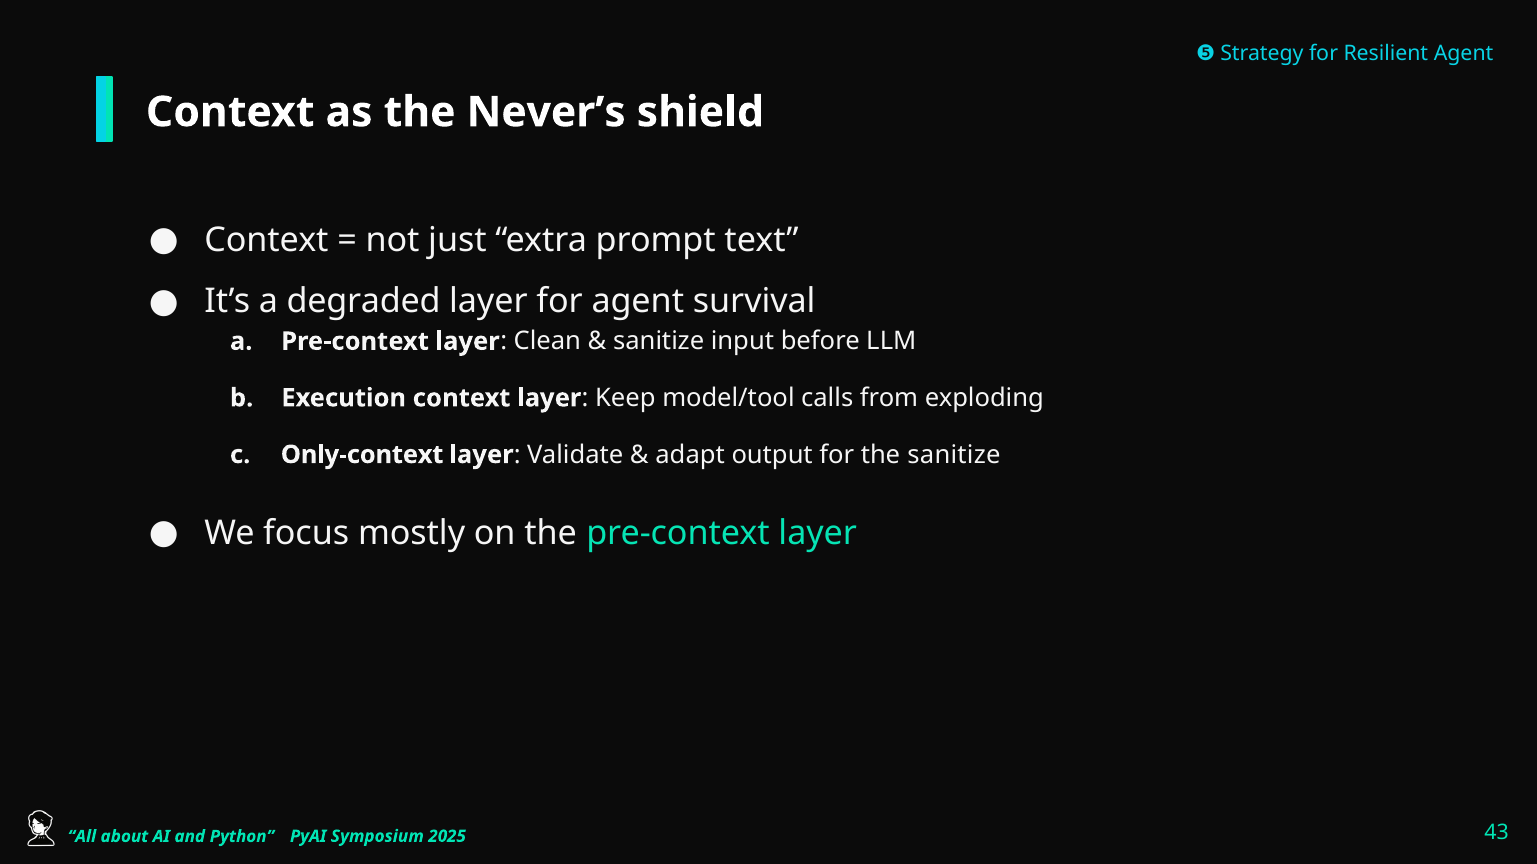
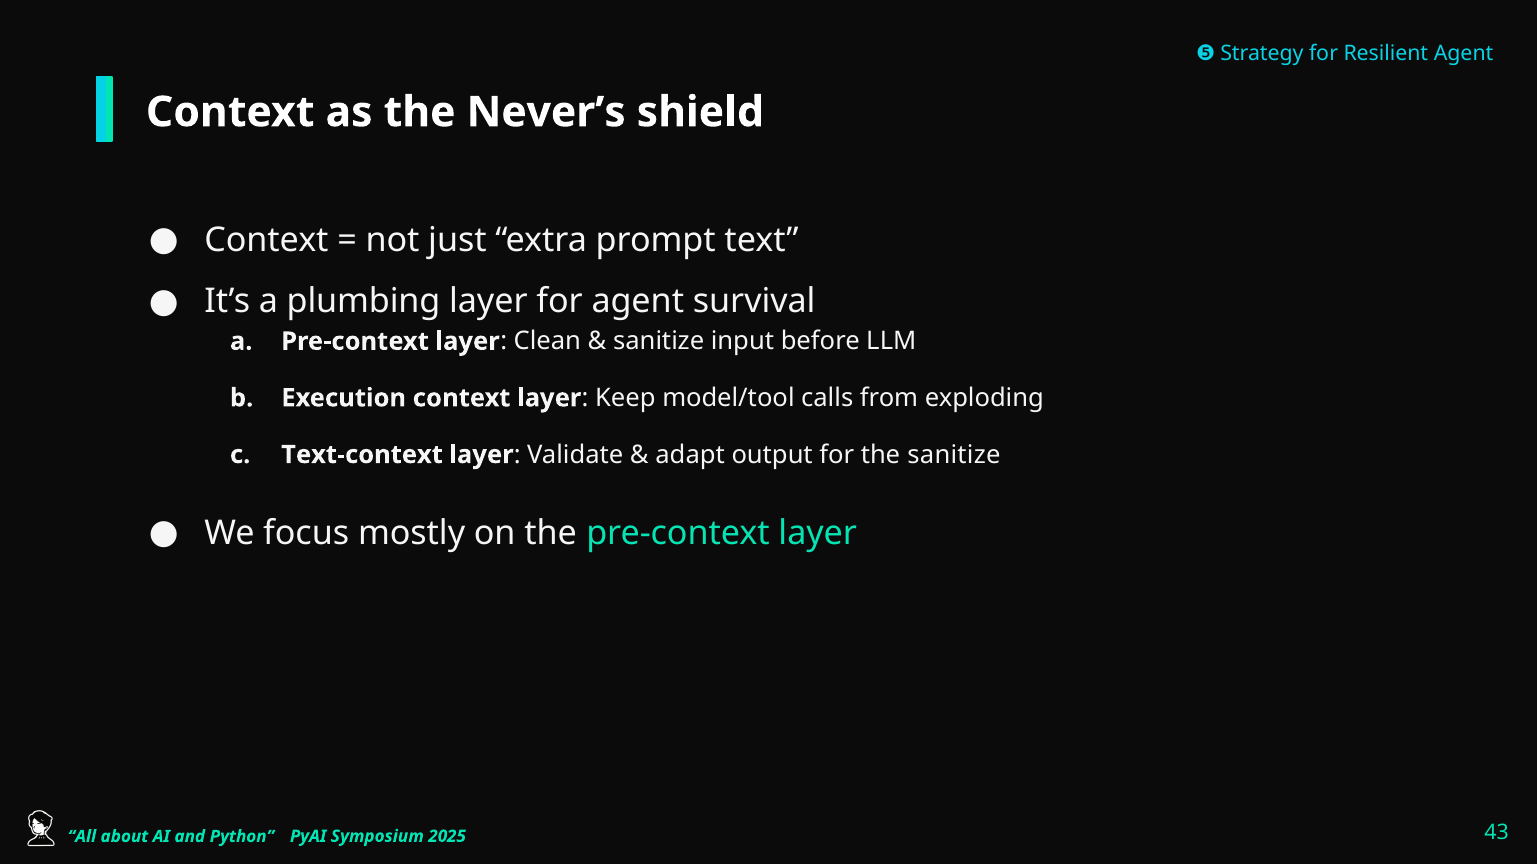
degraded: degraded -> plumbing
Only-context: Only-context -> Text-context
